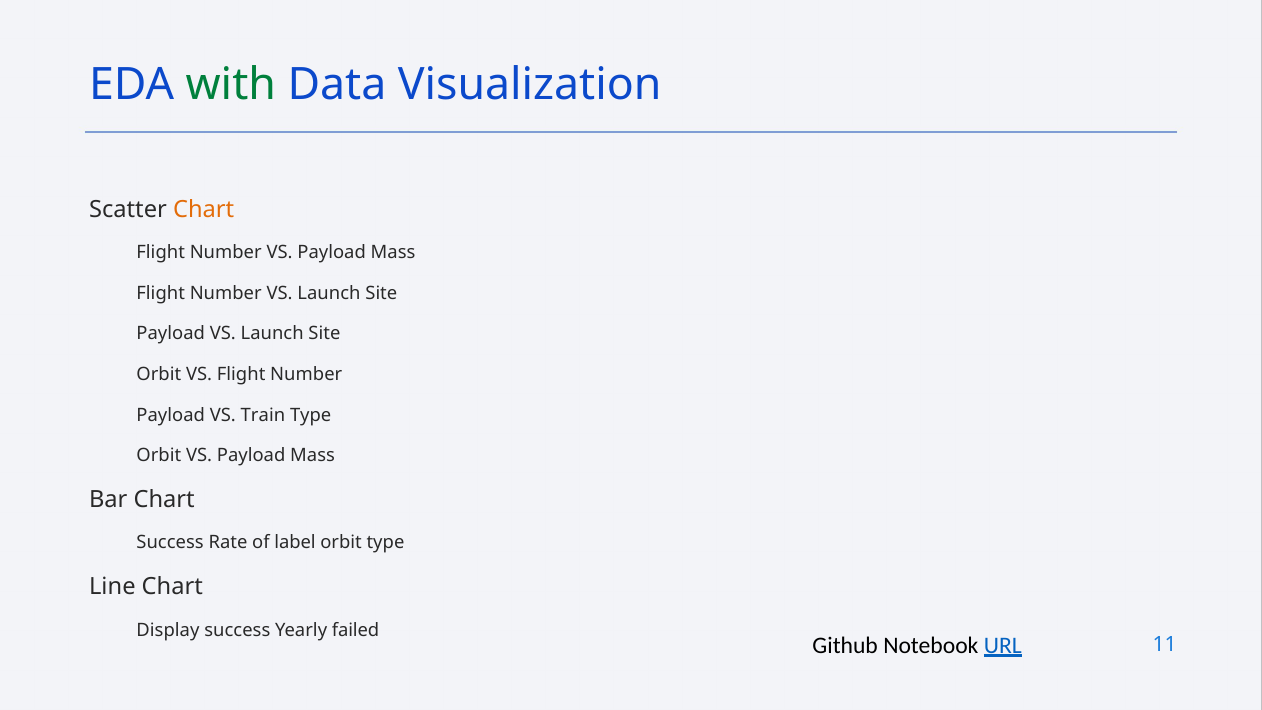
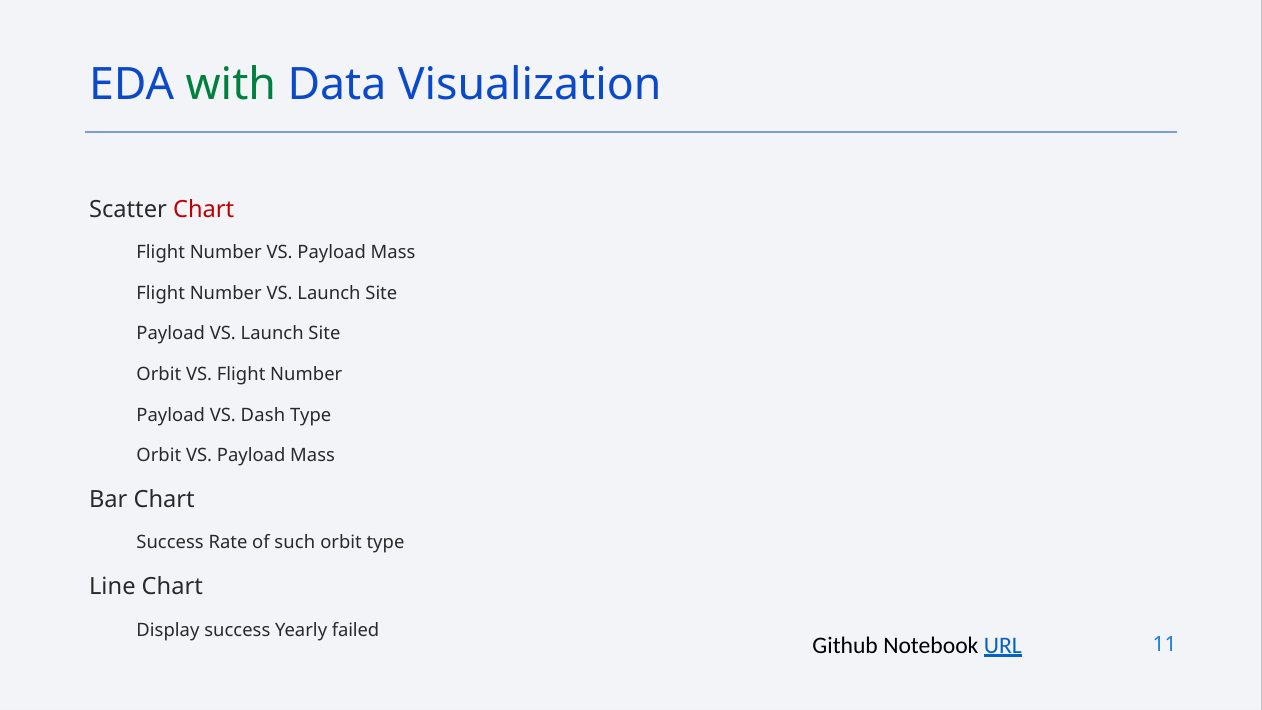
Chart at (204, 210) colour: orange -> red
Train: Train -> Dash
label: label -> such
